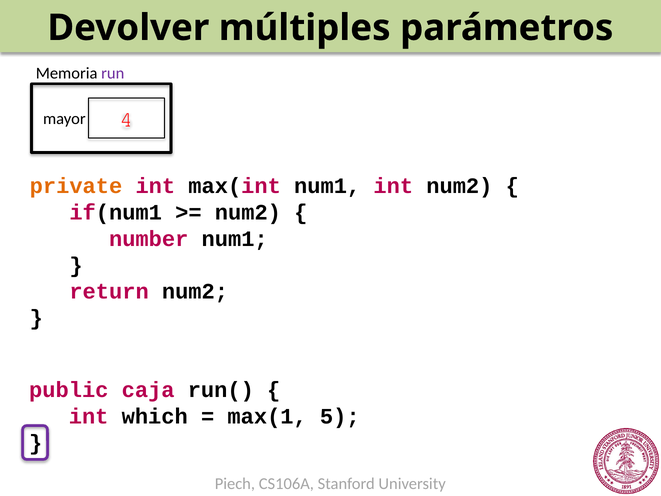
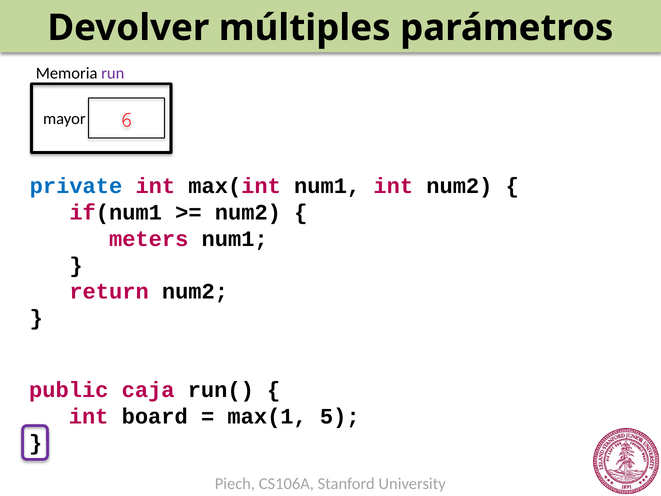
4: 4 -> 6
private colour: orange -> blue
number: number -> meters
which: which -> board
